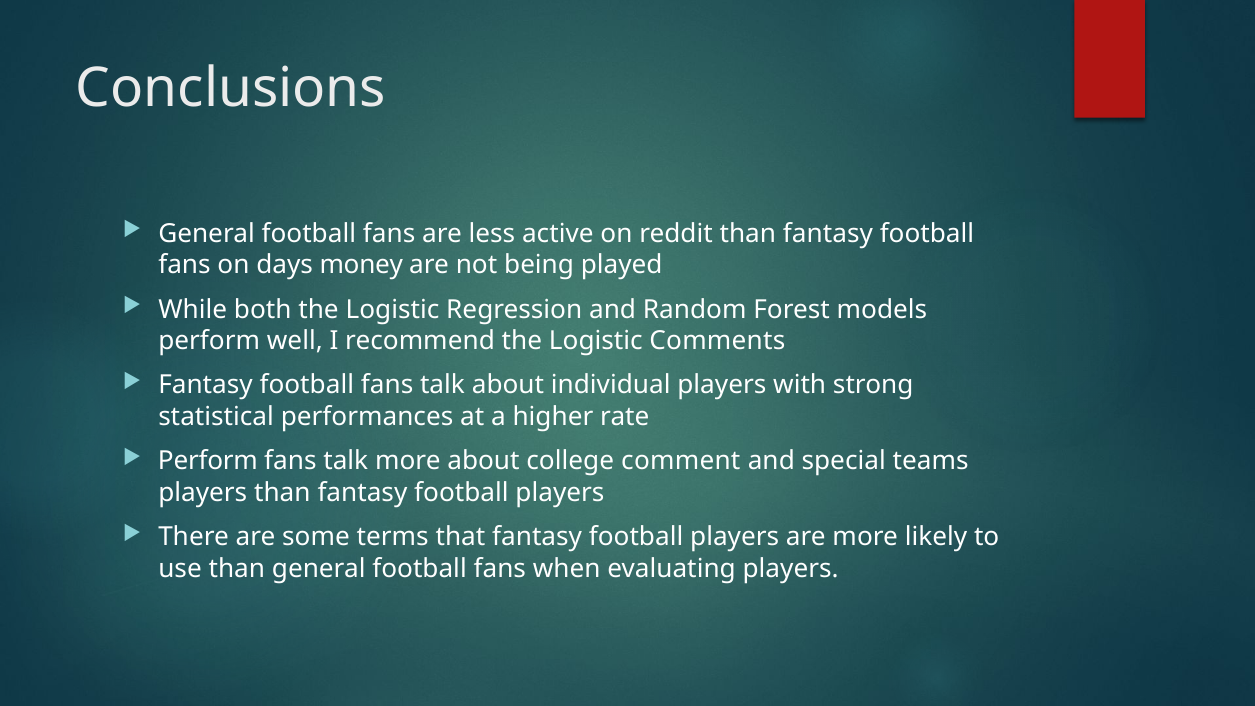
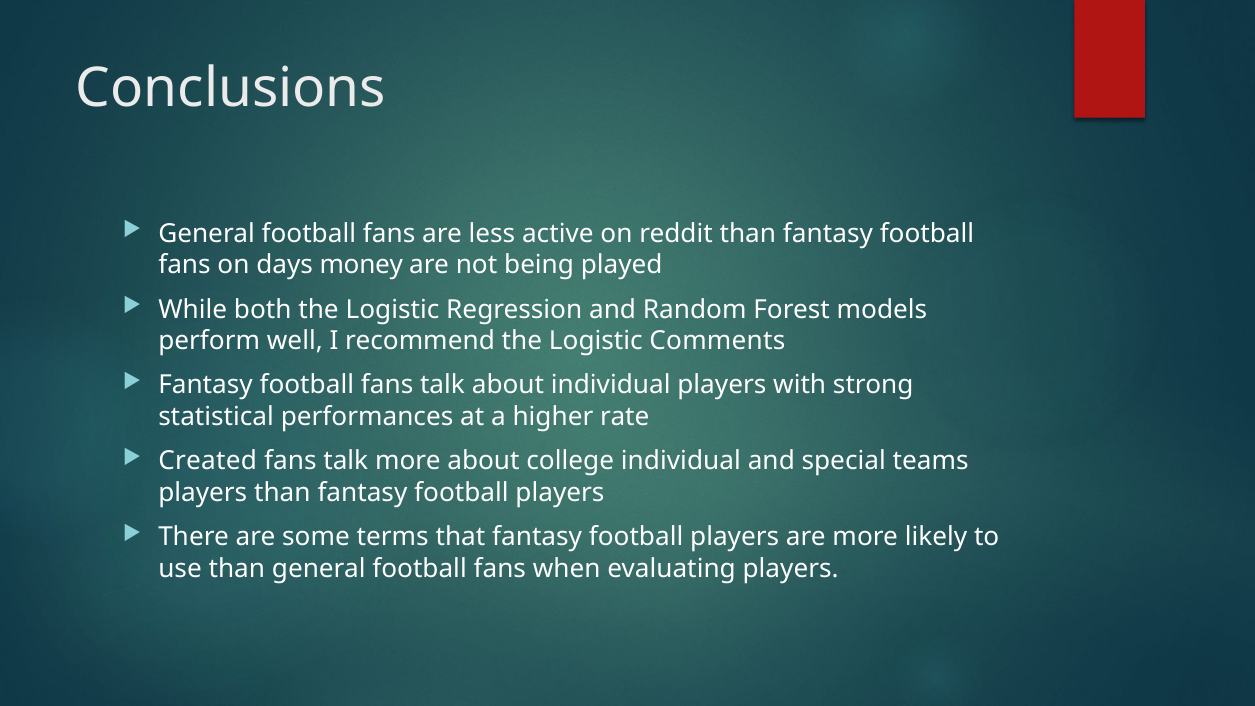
Perform at (208, 461): Perform -> Created
college comment: comment -> individual
